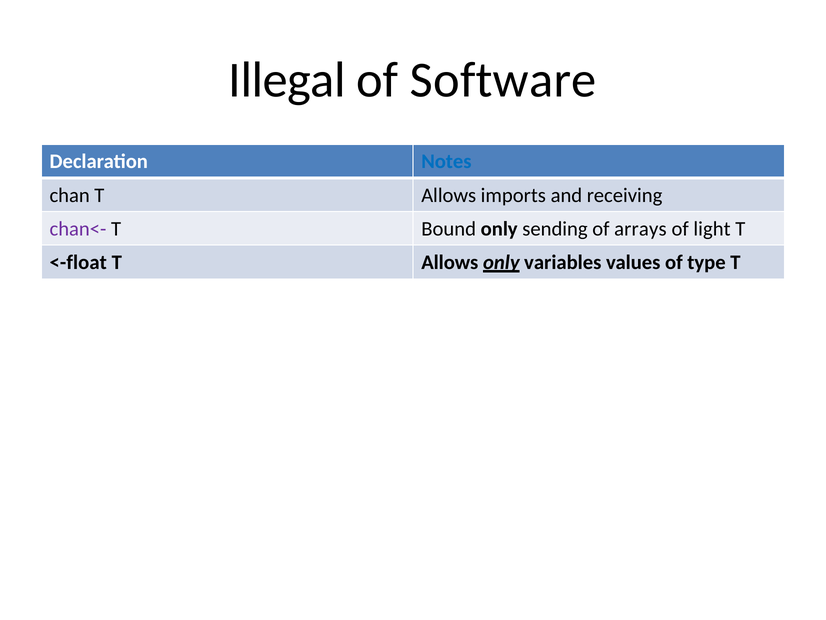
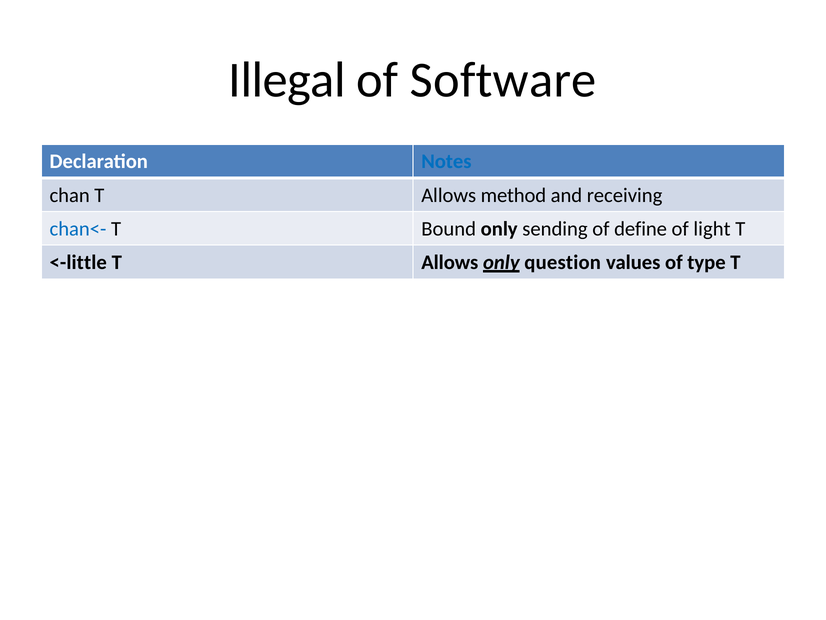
imports: imports -> method
chan<- colour: purple -> blue
arrays: arrays -> define
<-float: <-float -> <-little
variables: variables -> question
